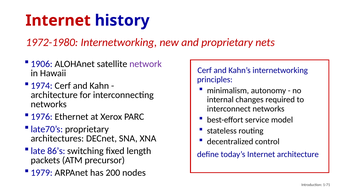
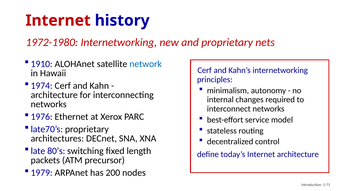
1906: 1906 -> 1910
network colour: purple -> blue
86’s: 86’s -> 80’s
